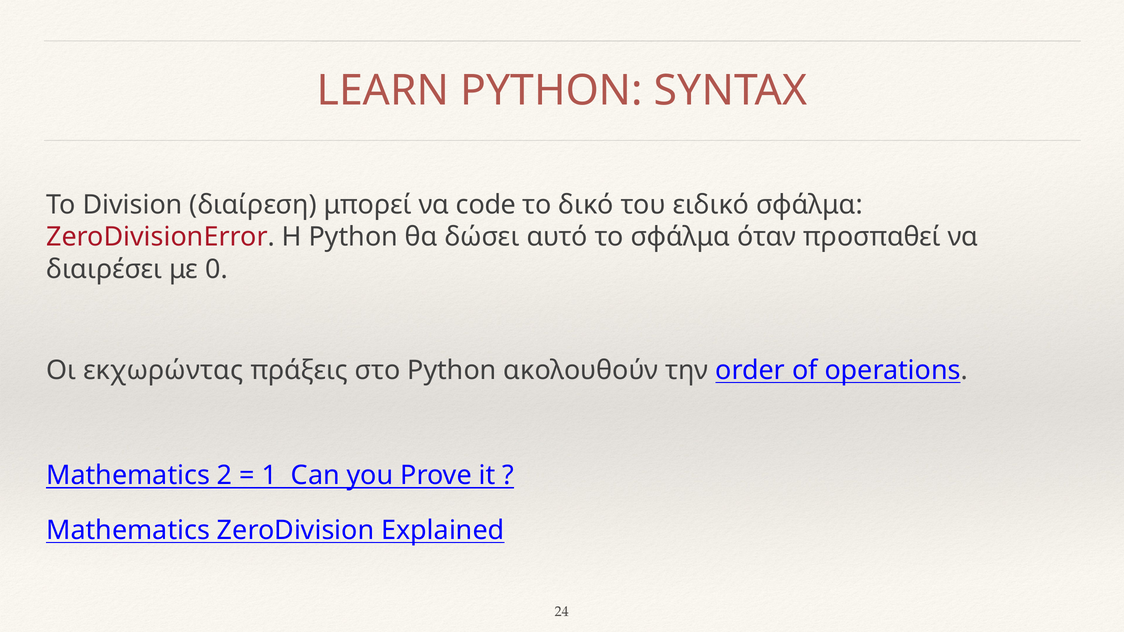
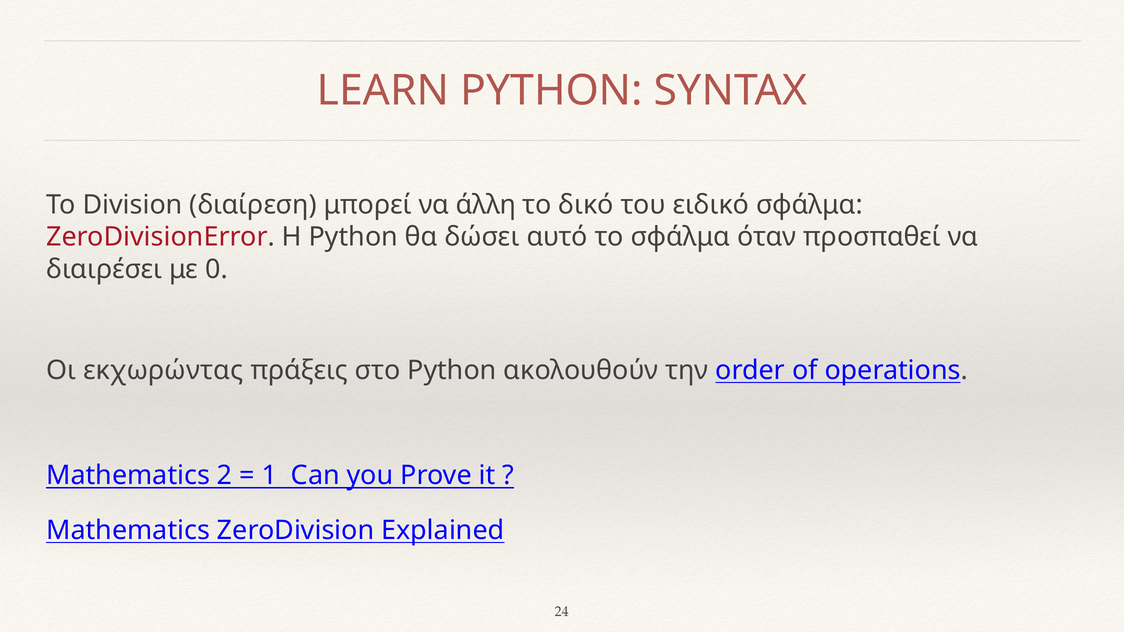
code: code -> άλλη
